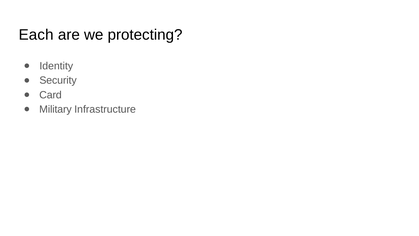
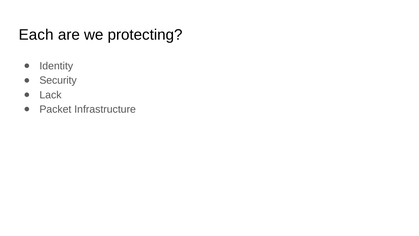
Card: Card -> Lack
Military: Military -> Packet
